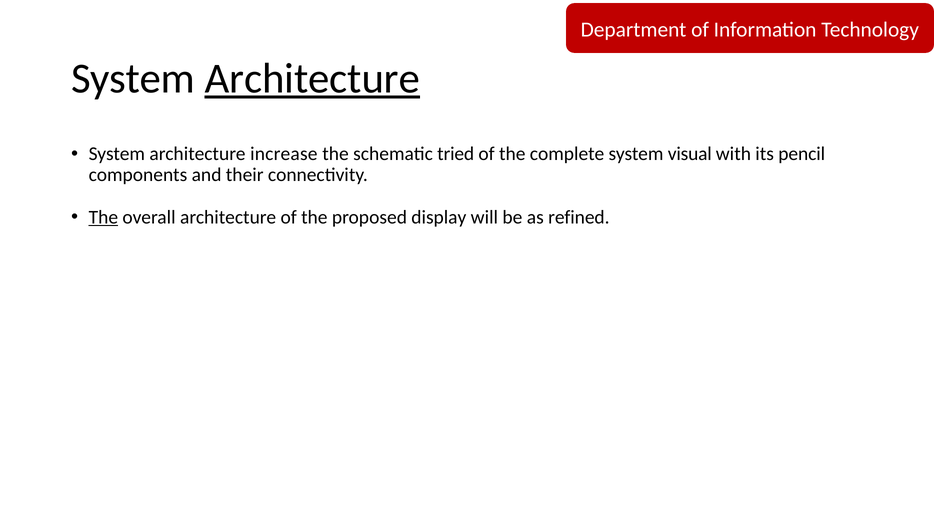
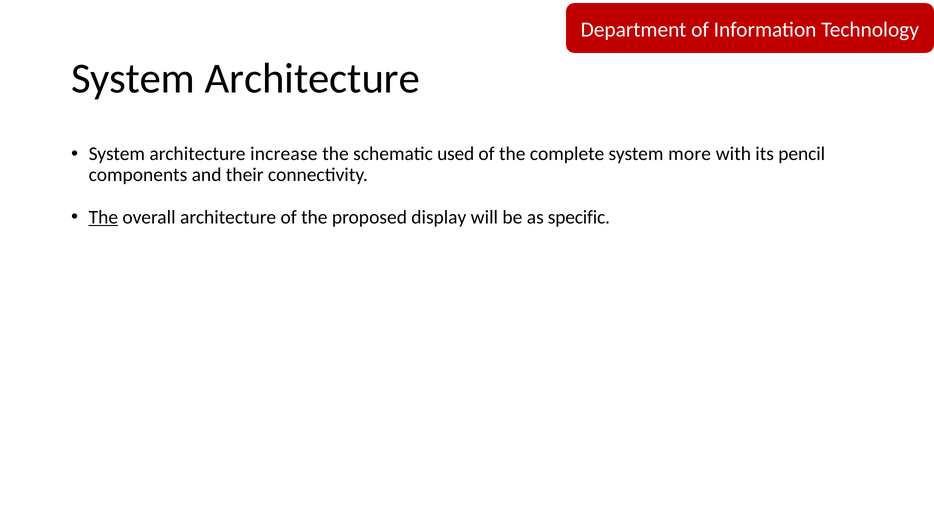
Architecture at (312, 78) underline: present -> none
tried: tried -> used
visual: visual -> more
refined: refined -> specific
